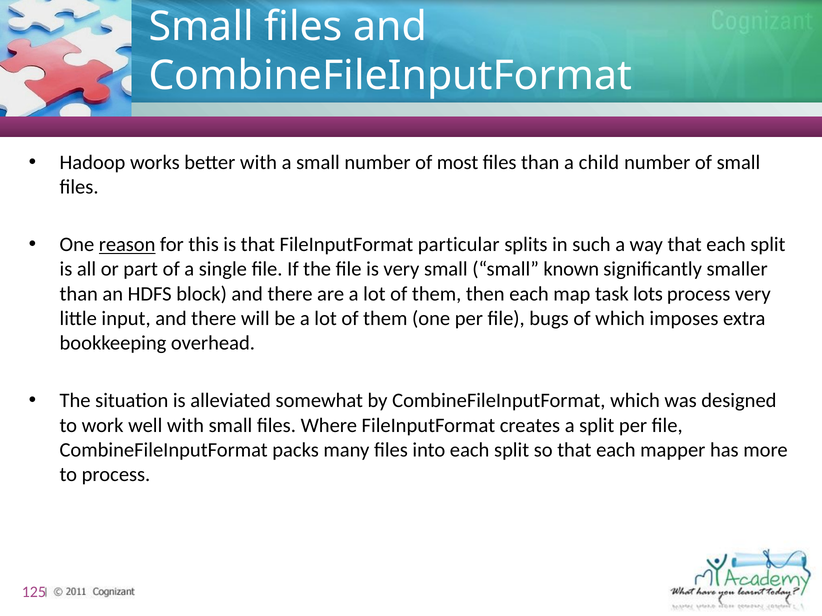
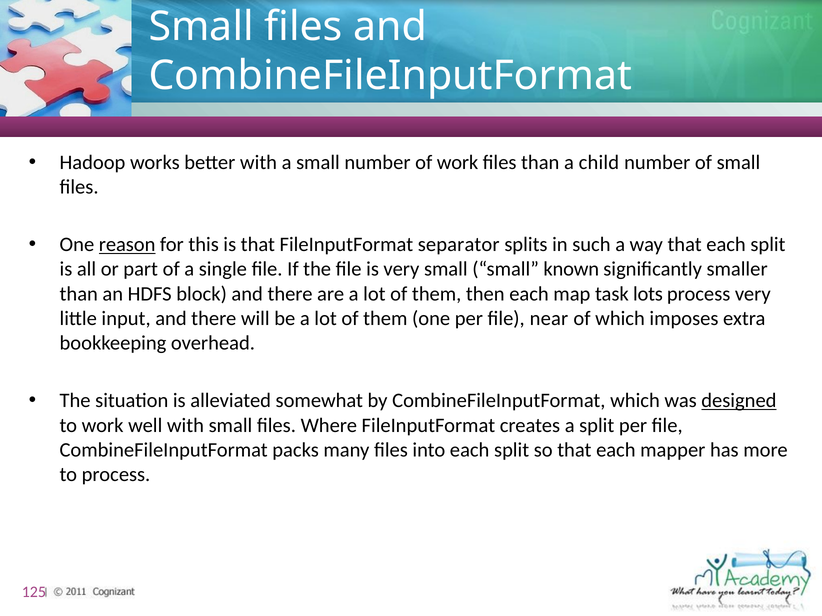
of most: most -> work
particular: particular -> separator
bugs: bugs -> near
designed underline: none -> present
